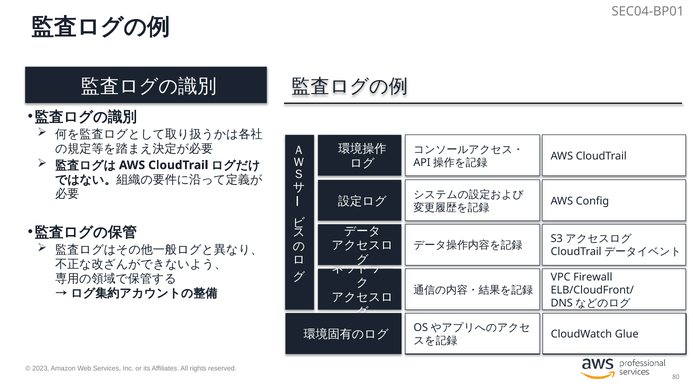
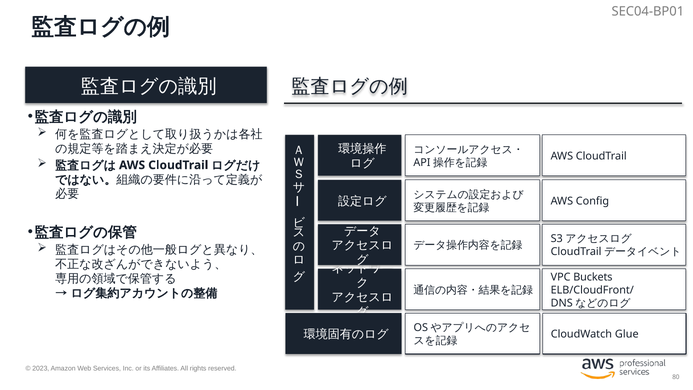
Firewall: Firewall -> Buckets
